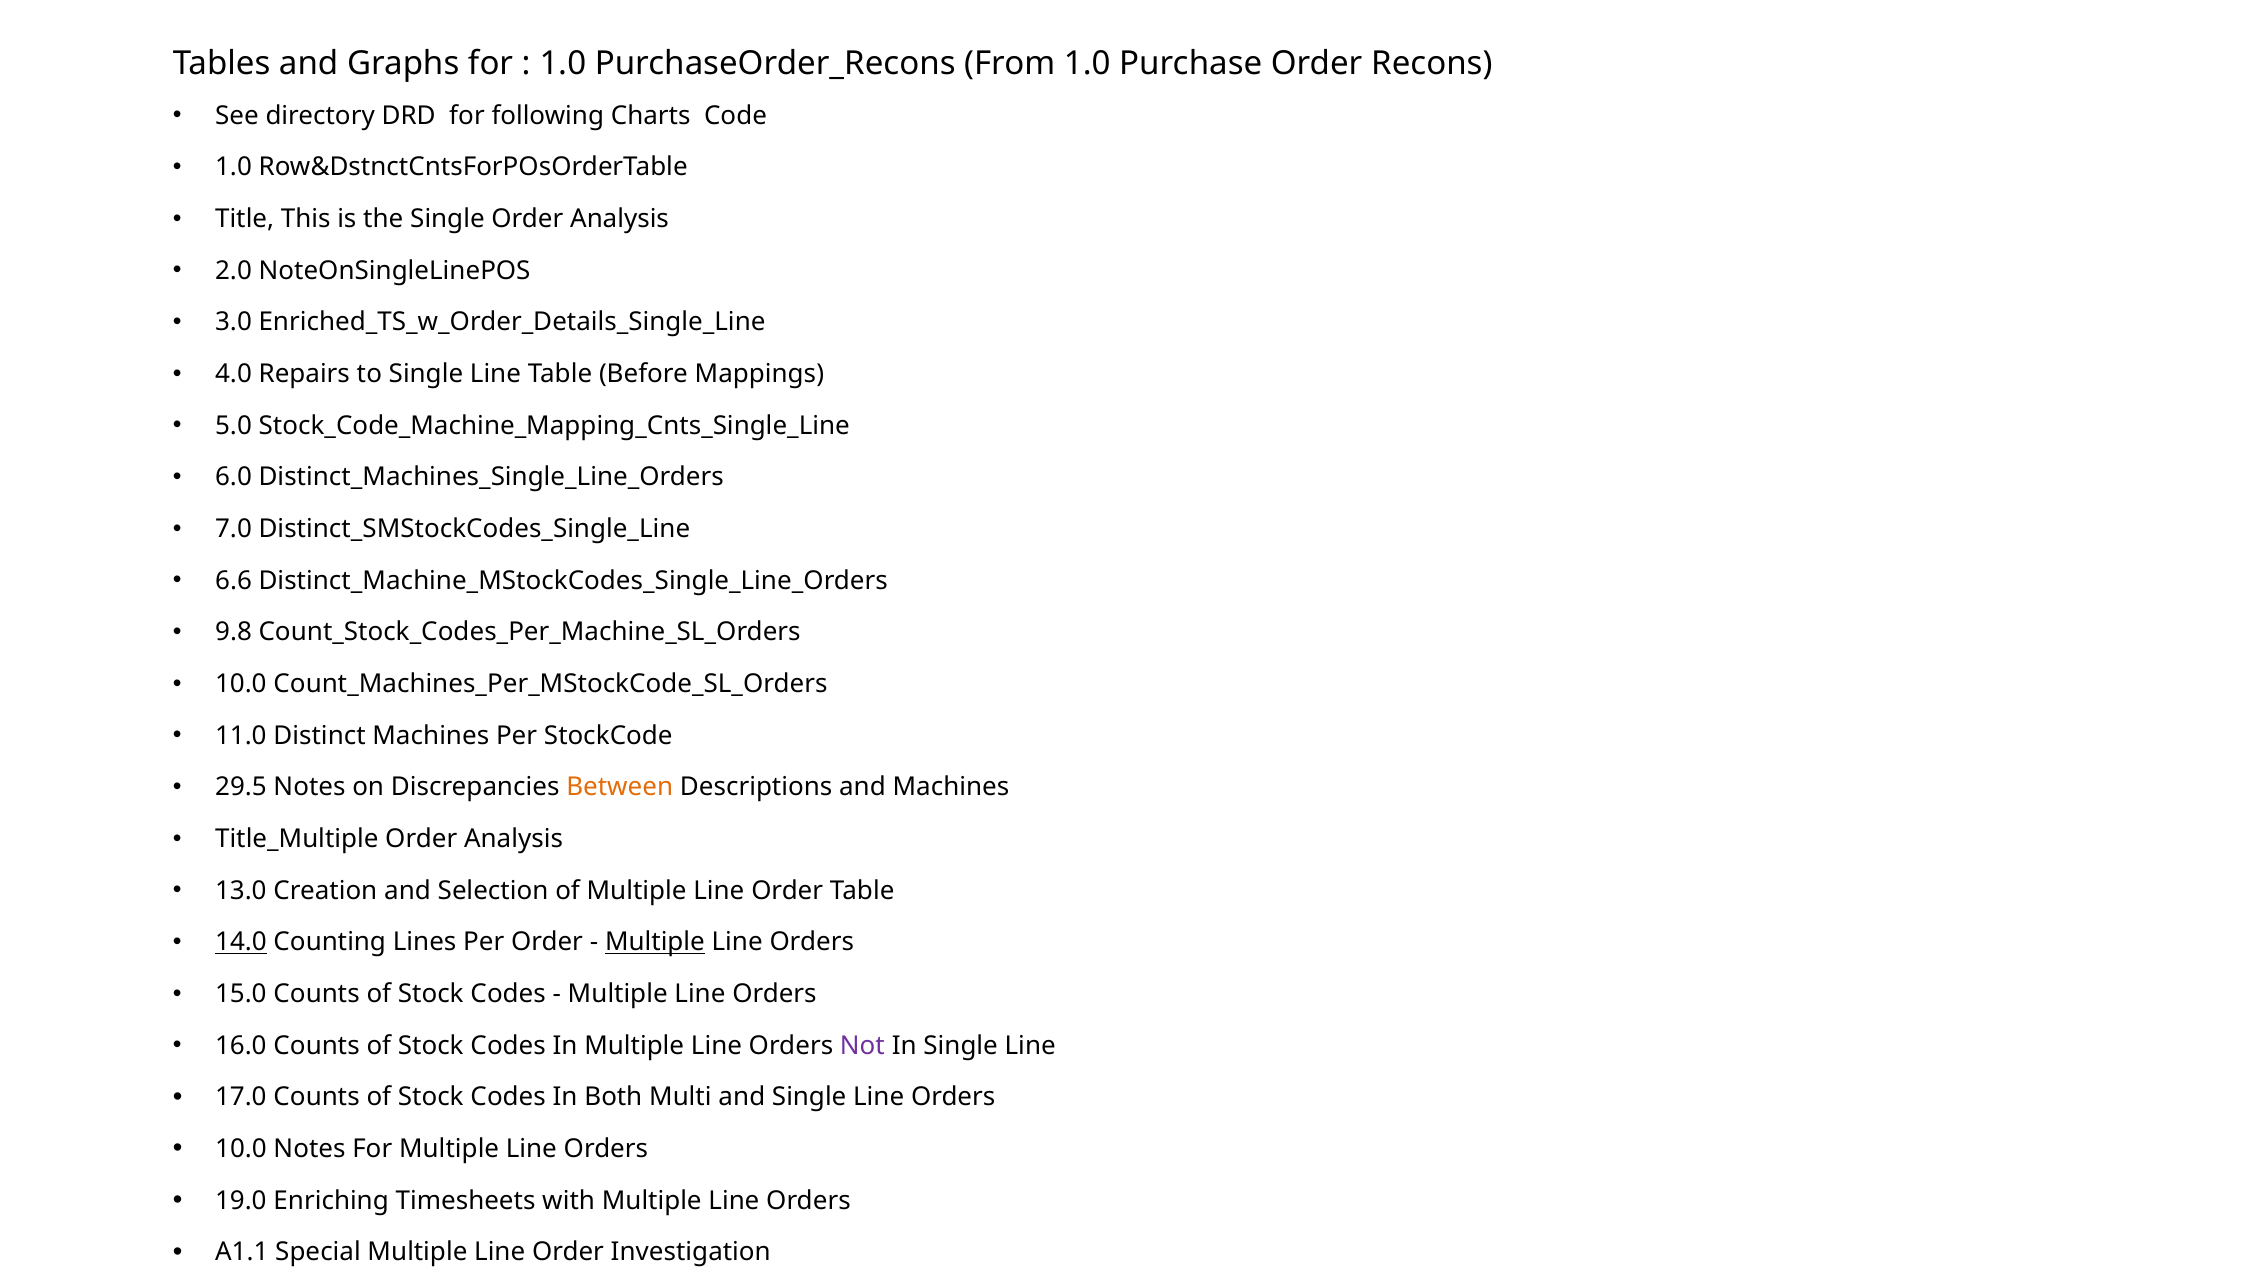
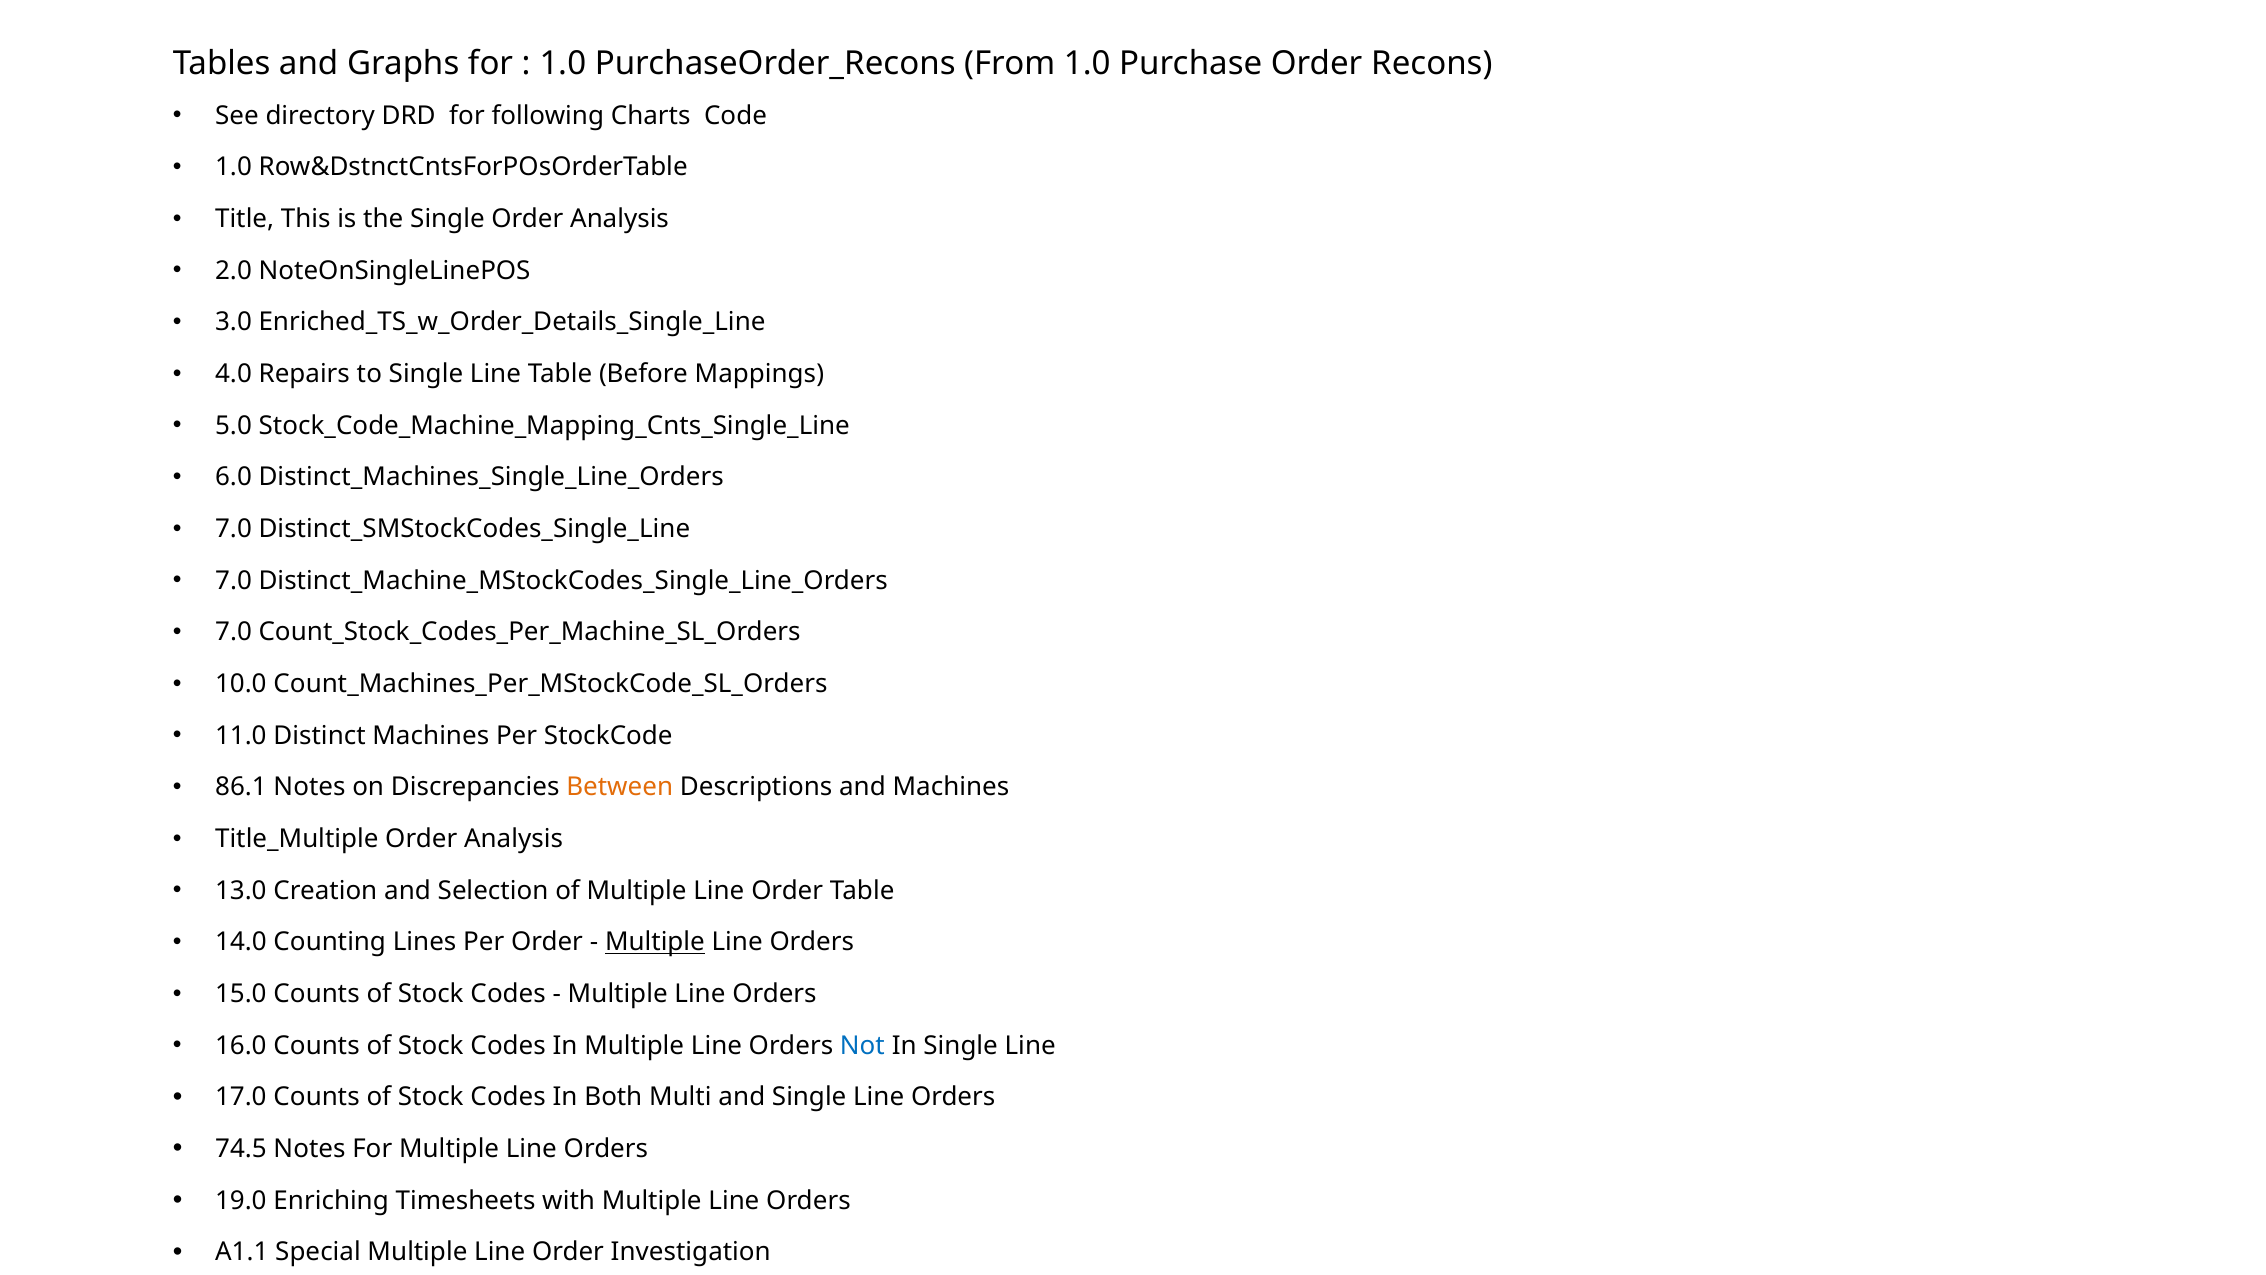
6.6 at (234, 580): 6.6 -> 7.0
9.8 at (234, 632): 9.8 -> 7.0
29.5: 29.5 -> 86.1
14.0 underline: present -> none
Not colour: purple -> blue
10.0 at (241, 1148): 10.0 -> 74.5
